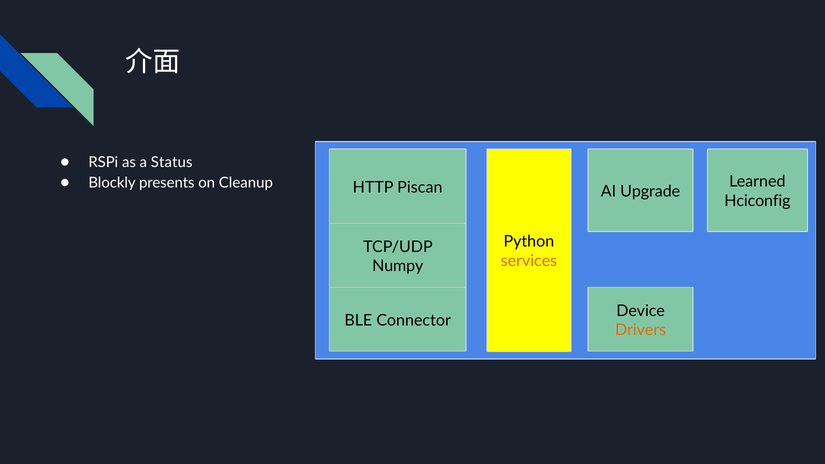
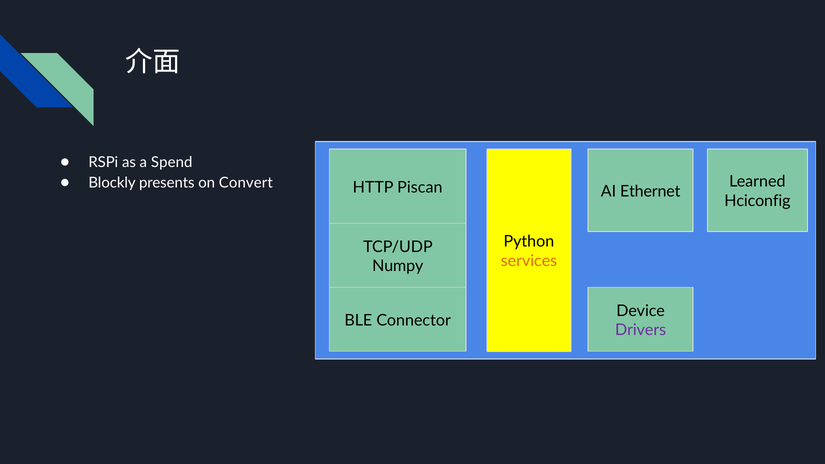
Status: Status -> Spend
Cleanup: Cleanup -> Convert
Upgrade: Upgrade -> Ethernet
Drivers colour: orange -> purple
